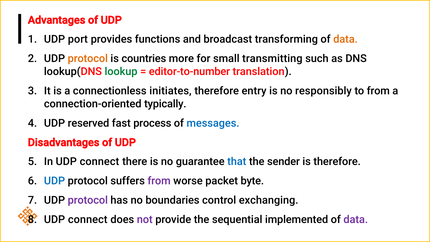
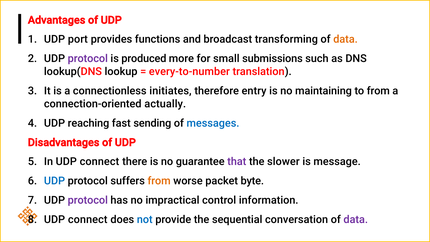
protocol at (88, 59) colour: orange -> purple
countries: countries -> produced
transmitting: transmitting -> submissions
lookup colour: green -> black
editor-to-number: editor-to-number -> every-to-number
responsibly: responsibly -> maintaining
typically: typically -> actually
reserved: reserved -> reaching
process: process -> sending
that colour: blue -> purple
sender: sender -> slower
is therefore: therefore -> message
from at (159, 181) colour: purple -> orange
boundaries: boundaries -> impractical
exchanging: exchanging -> information
not colour: purple -> blue
implemented: implemented -> conversation
